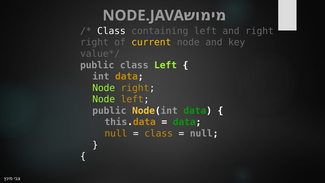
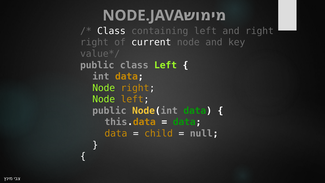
current colour: yellow -> white
null at (116, 133): null -> data
class at (159, 133): class -> child
